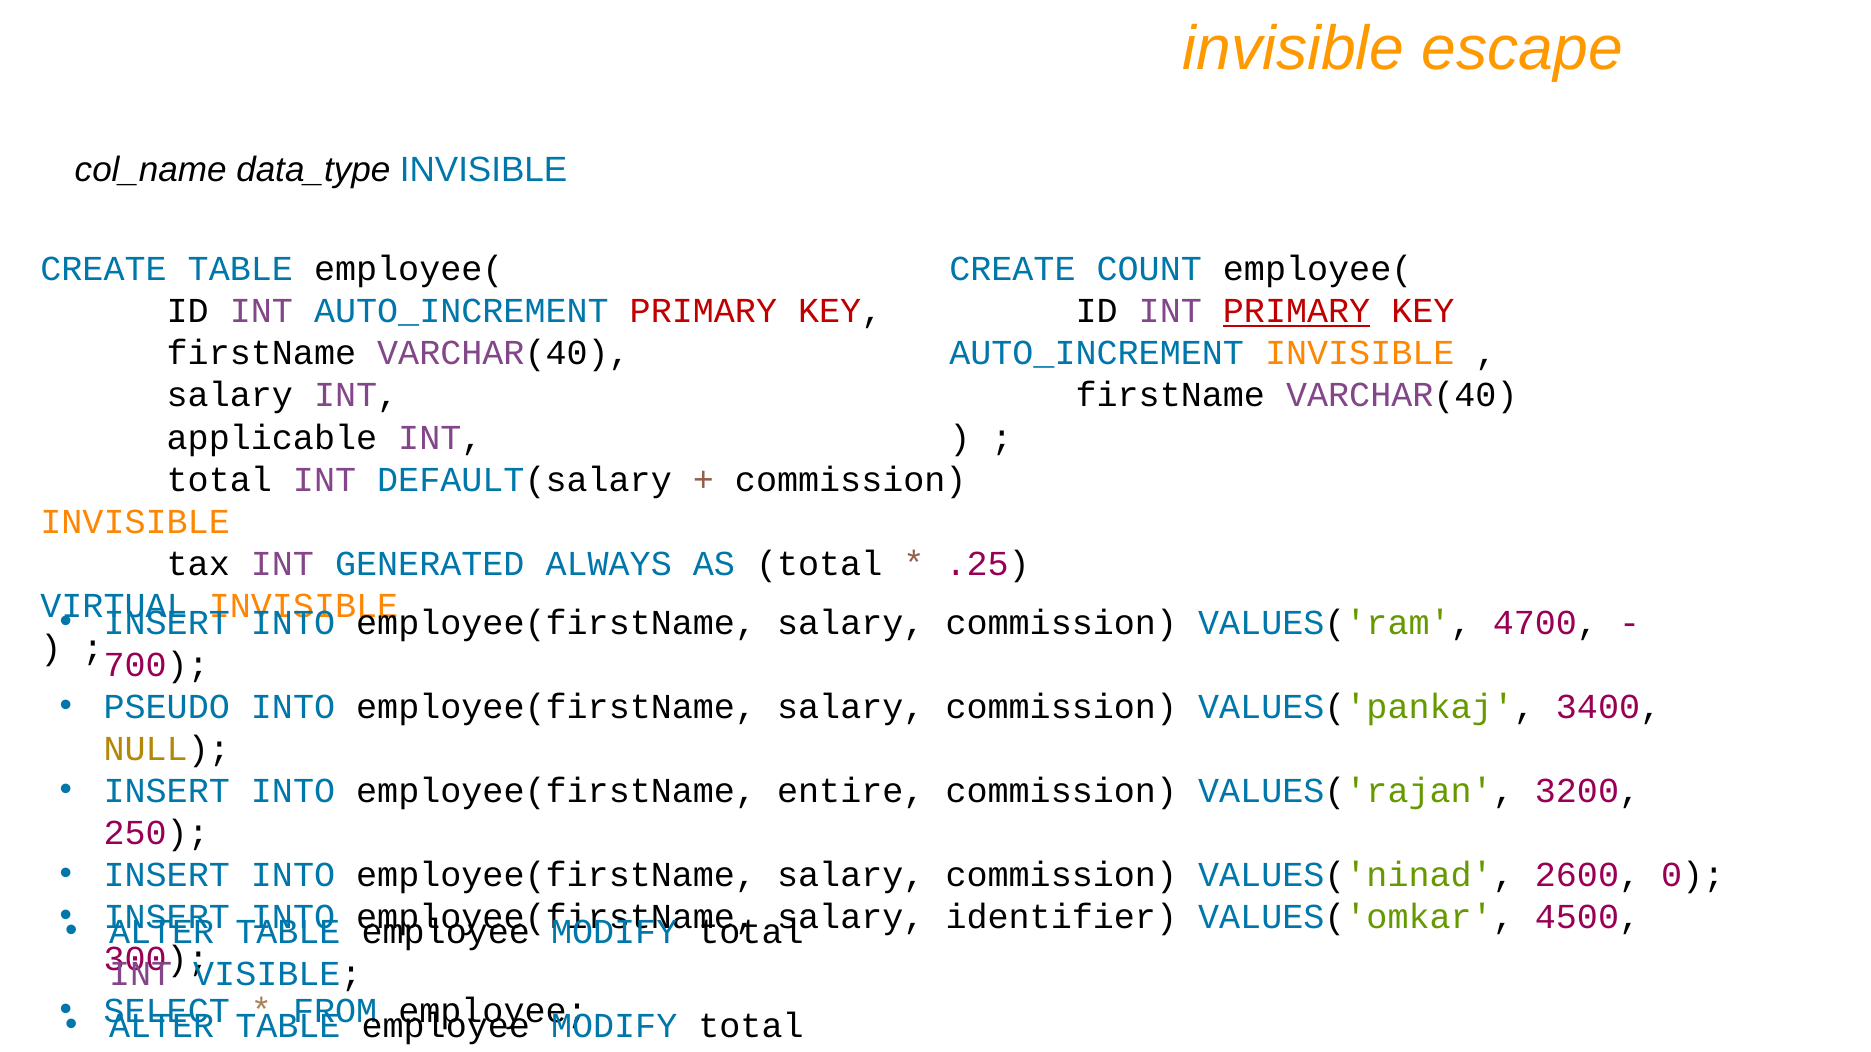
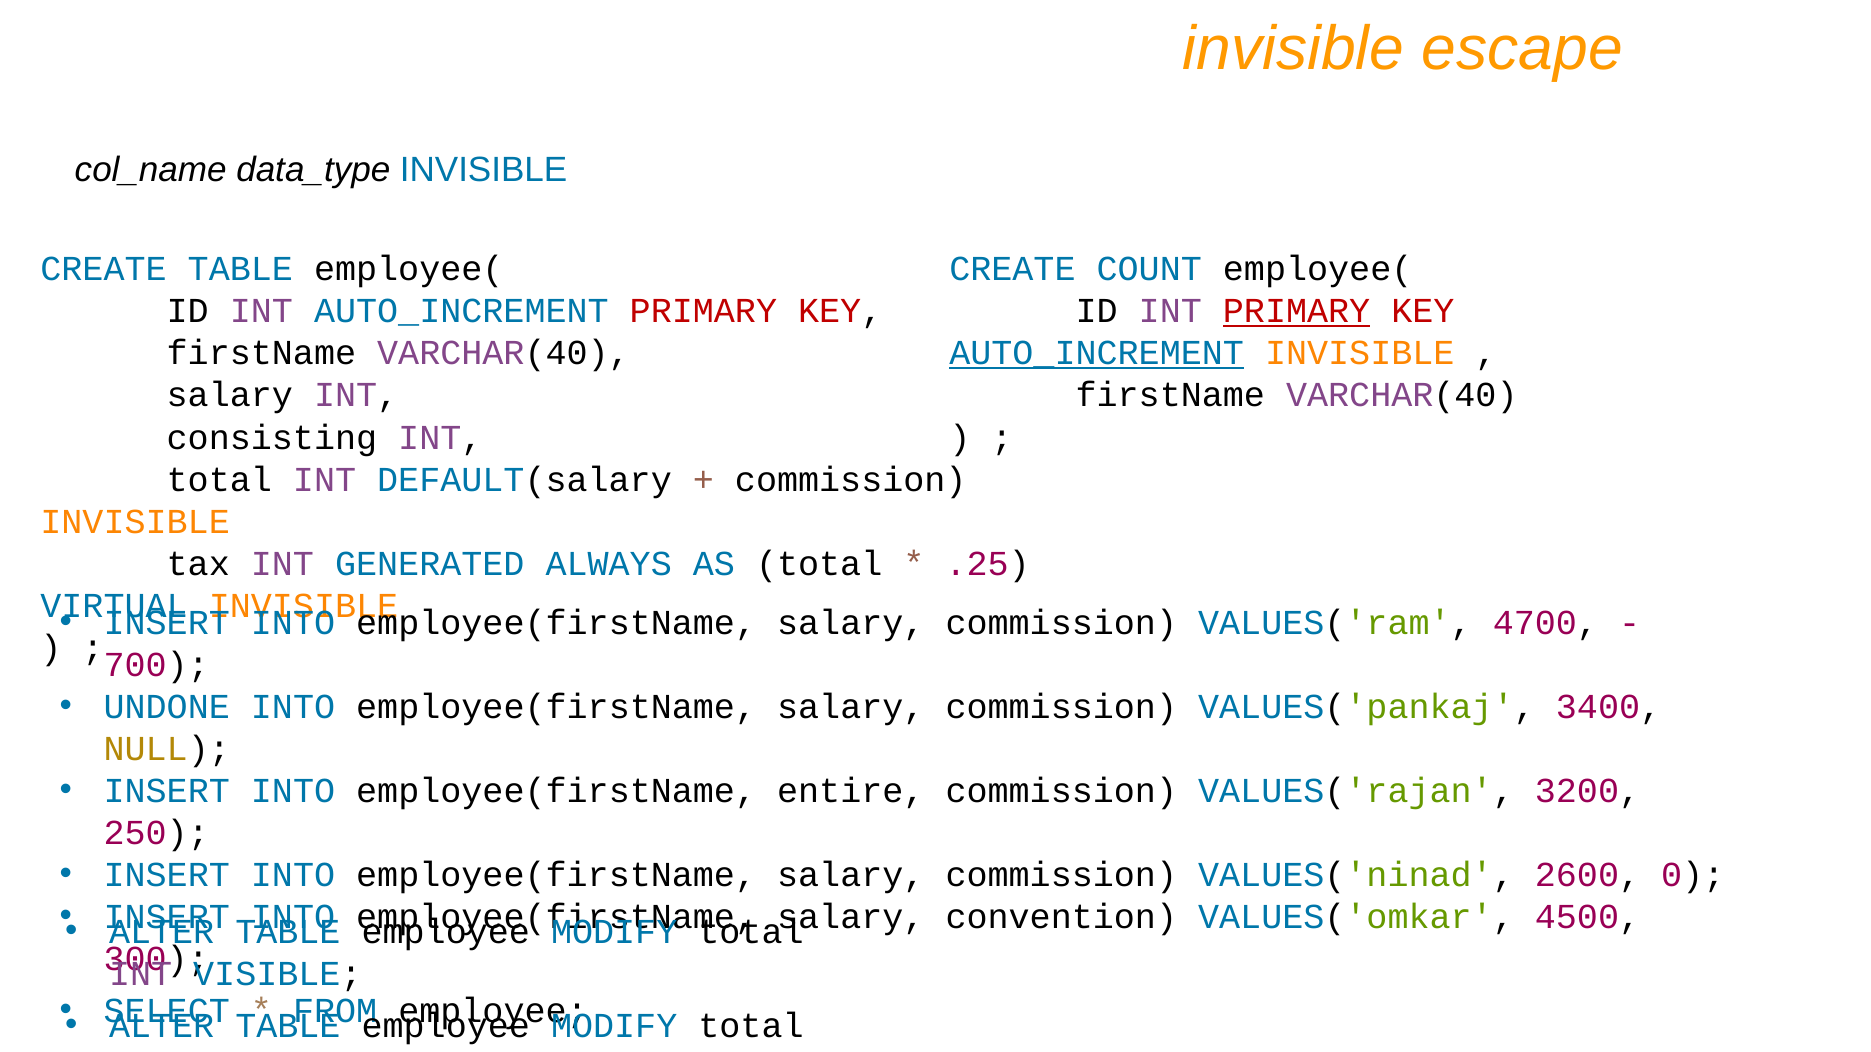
AUTO_INCREMENT at (1097, 353) underline: none -> present
applicable: applicable -> consisting
PSEUDO: PSEUDO -> UNDONE
identifier: identifier -> convention
